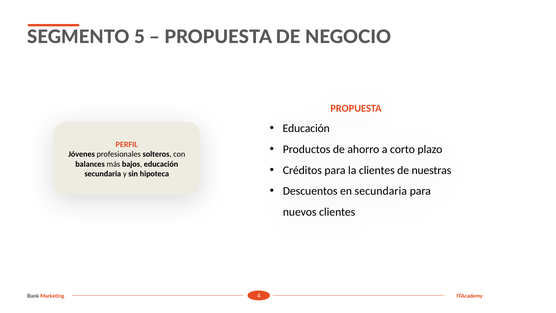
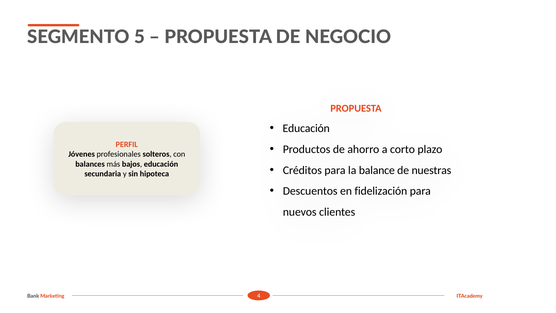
la clientes: clientes -> balance
en secundaria: secundaria -> fidelización
